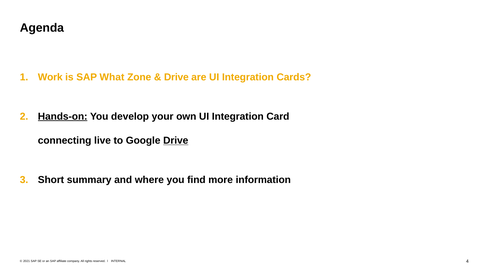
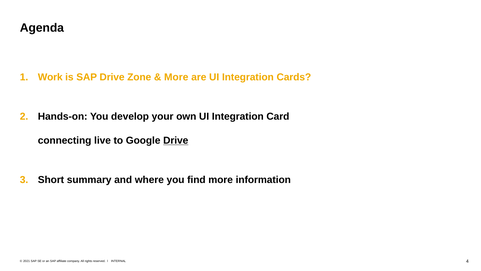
SAP What: What -> Drive
Drive at (176, 77): Drive -> More
Hands-on underline: present -> none
